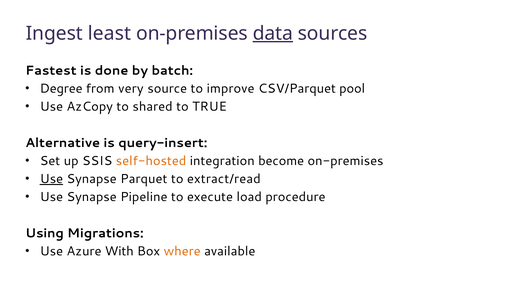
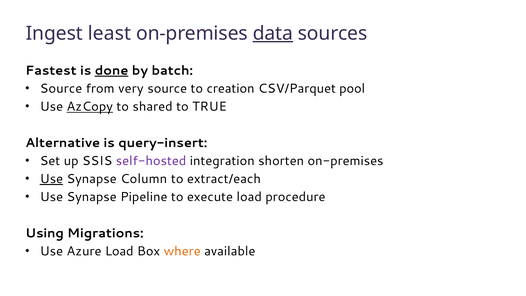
done underline: none -> present
Degree at (61, 89): Degree -> Source
improve: improve -> creation
AzCopy underline: none -> present
self-hosted colour: orange -> purple
become: become -> shorten
Parquet: Parquet -> Column
extract/read: extract/read -> extract/each
Azure With: With -> Load
